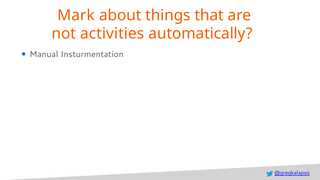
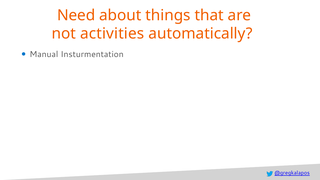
Mark: Mark -> Need
